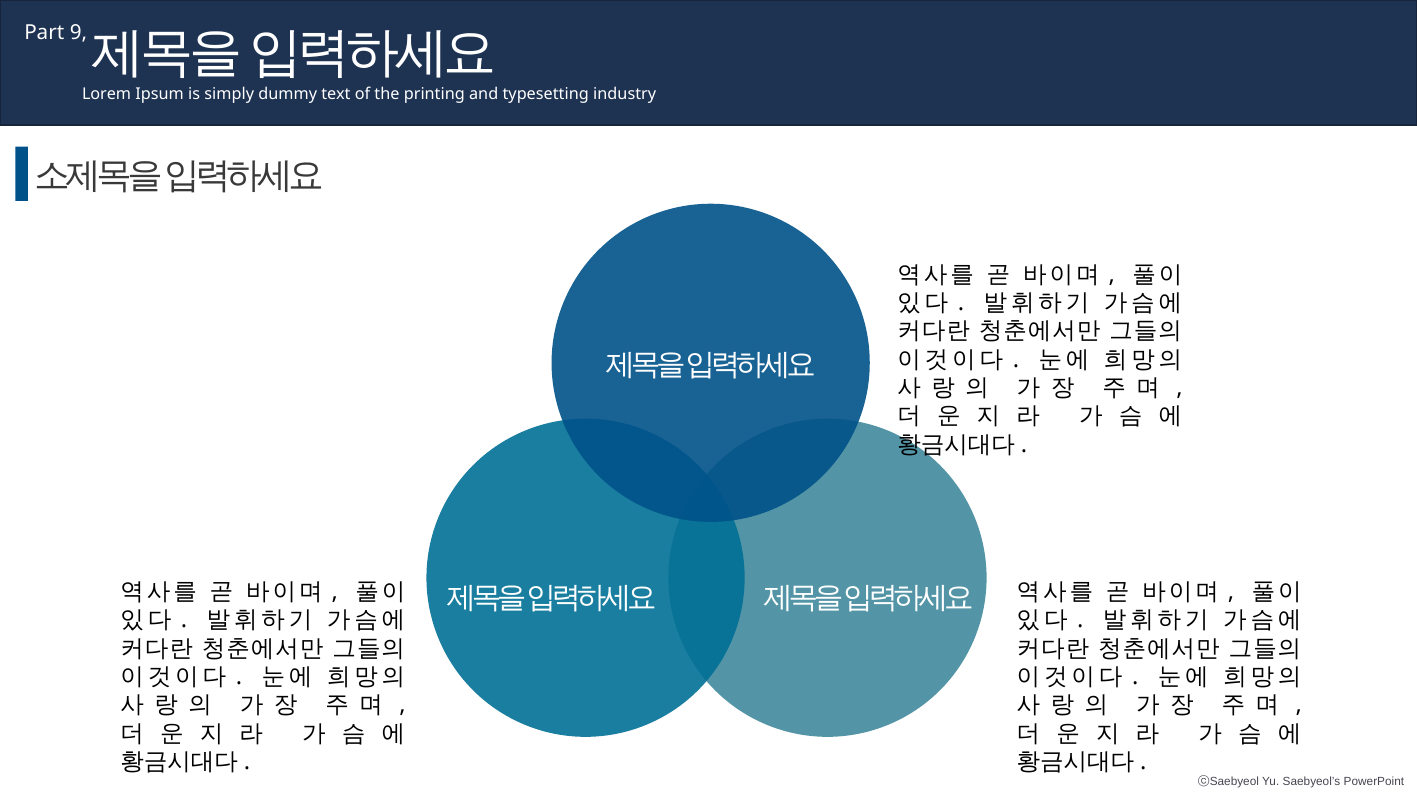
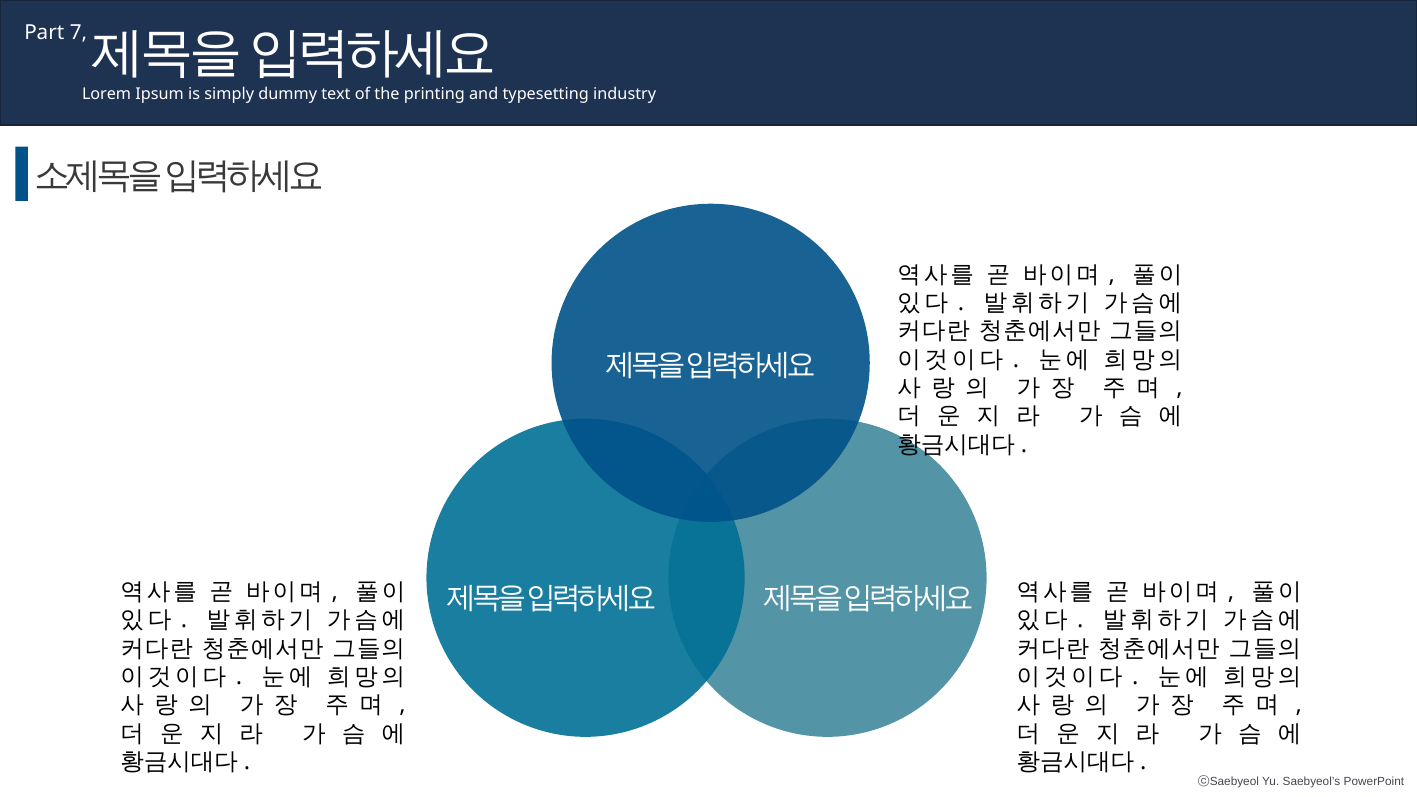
9: 9 -> 7
